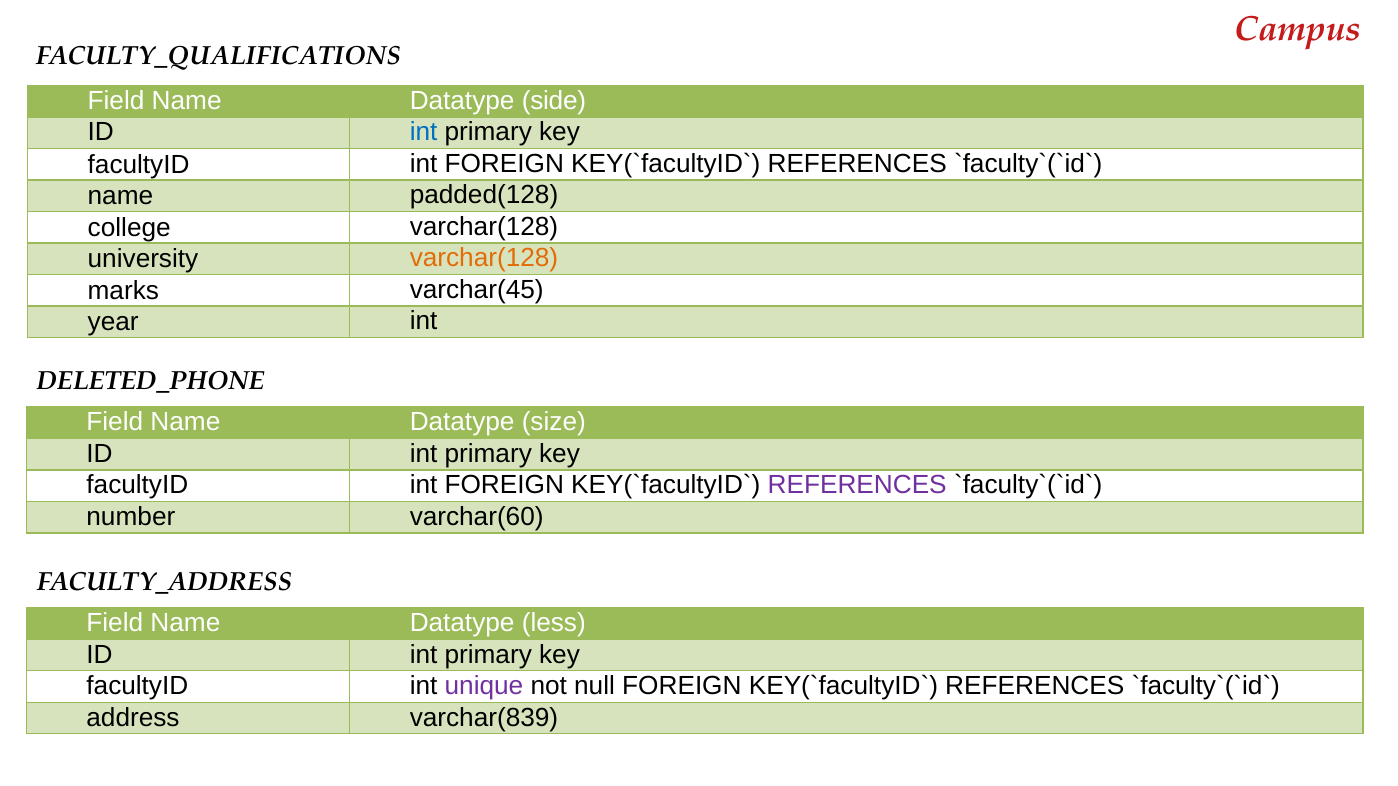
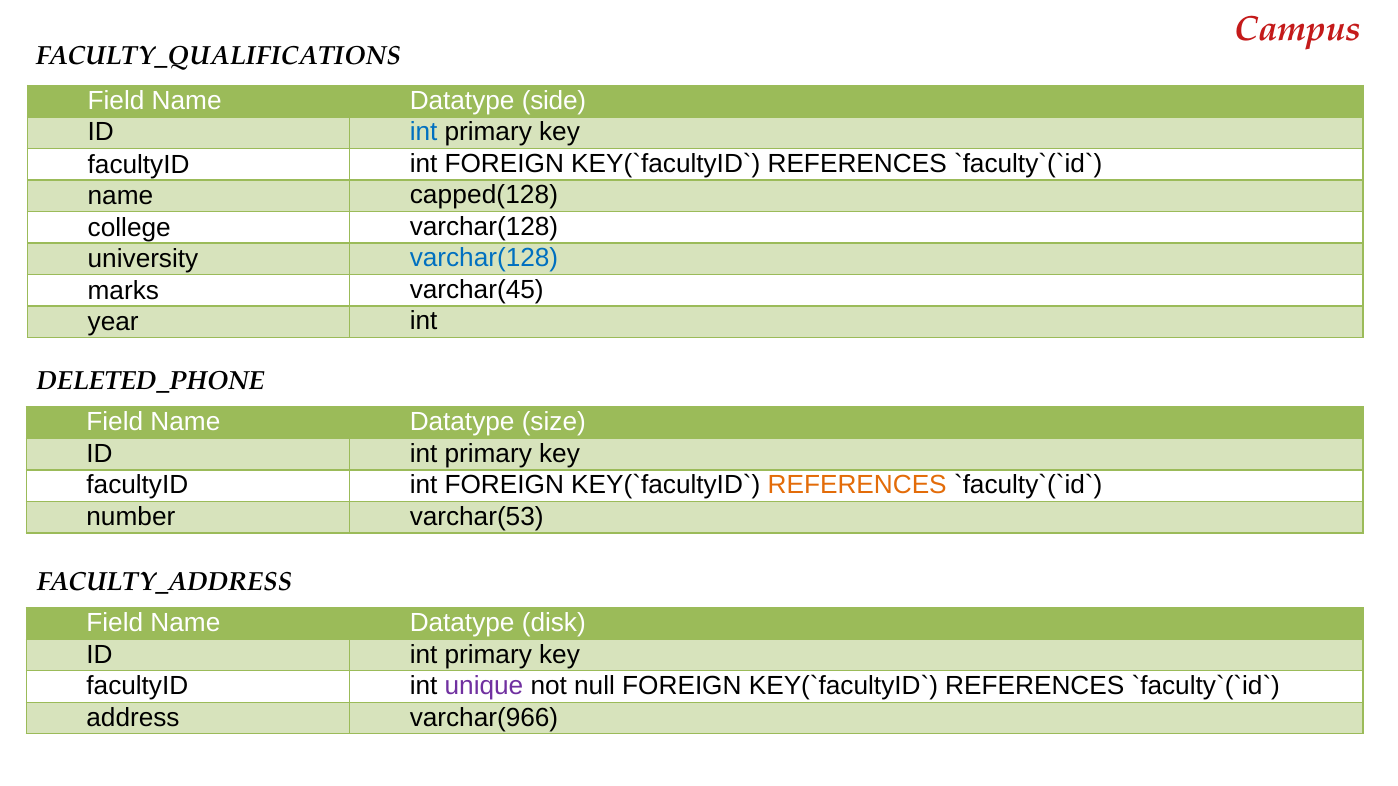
padded(128: padded(128 -> capped(128
varchar(128 at (484, 258) colour: orange -> blue
REFERENCES at (857, 485) colour: purple -> orange
varchar(60: varchar(60 -> varchar(53
less: less -> disk
varchar(839: varchar(839 -> varchar(966
